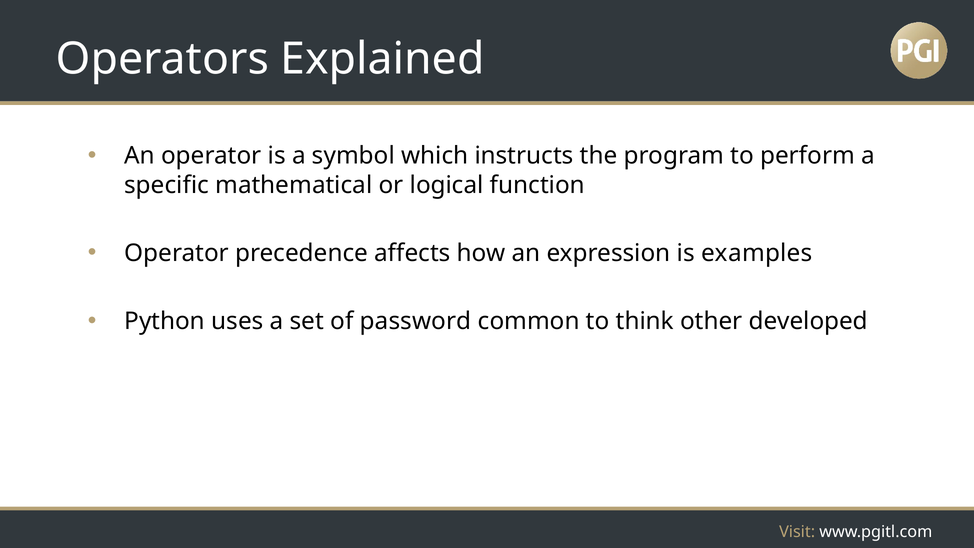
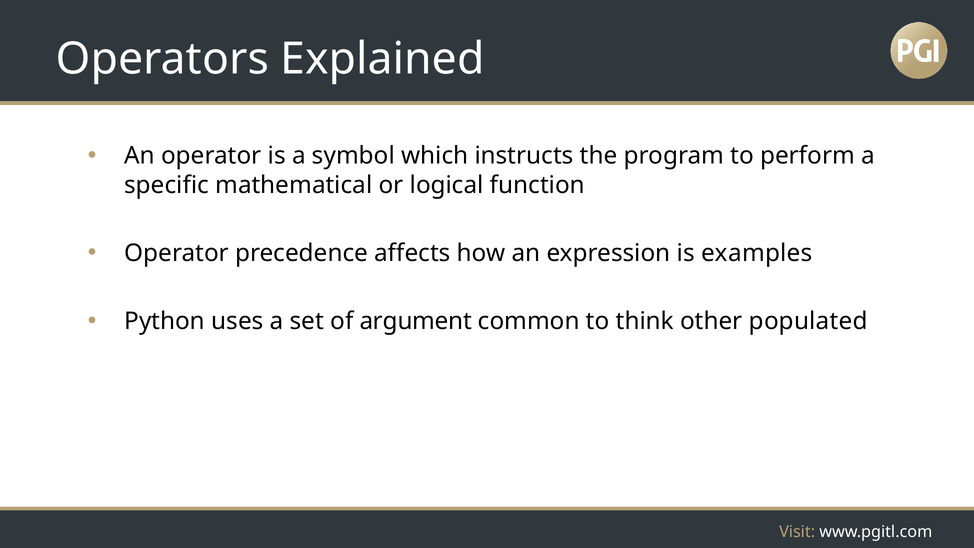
password: password -> argument
developed: developed -> populated
